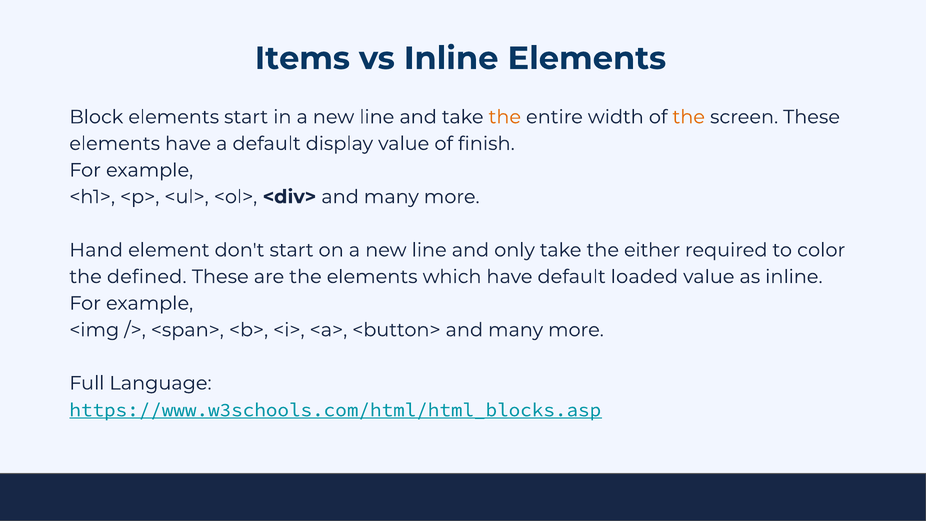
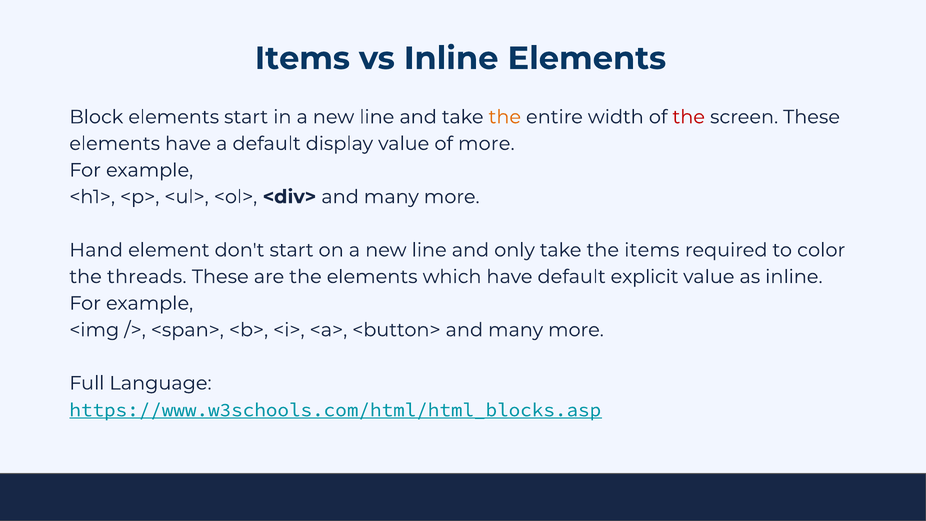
the at (689, 117) colour: orange -> red
of finish: finish -> more
the either: either -> items
defined: defined -> threads
loaded: loaded -> explicit
